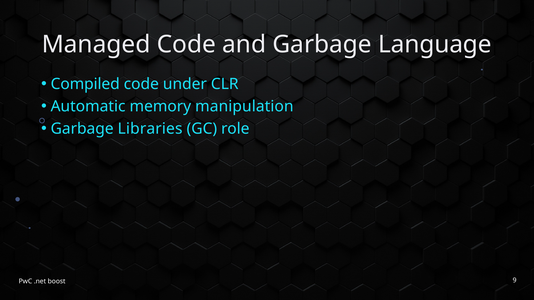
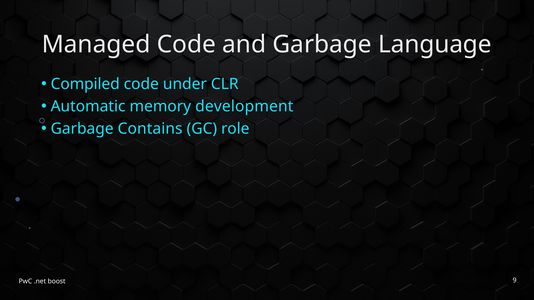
manipulation: manipulation -> development
Libraries: Libraries -> Contains
